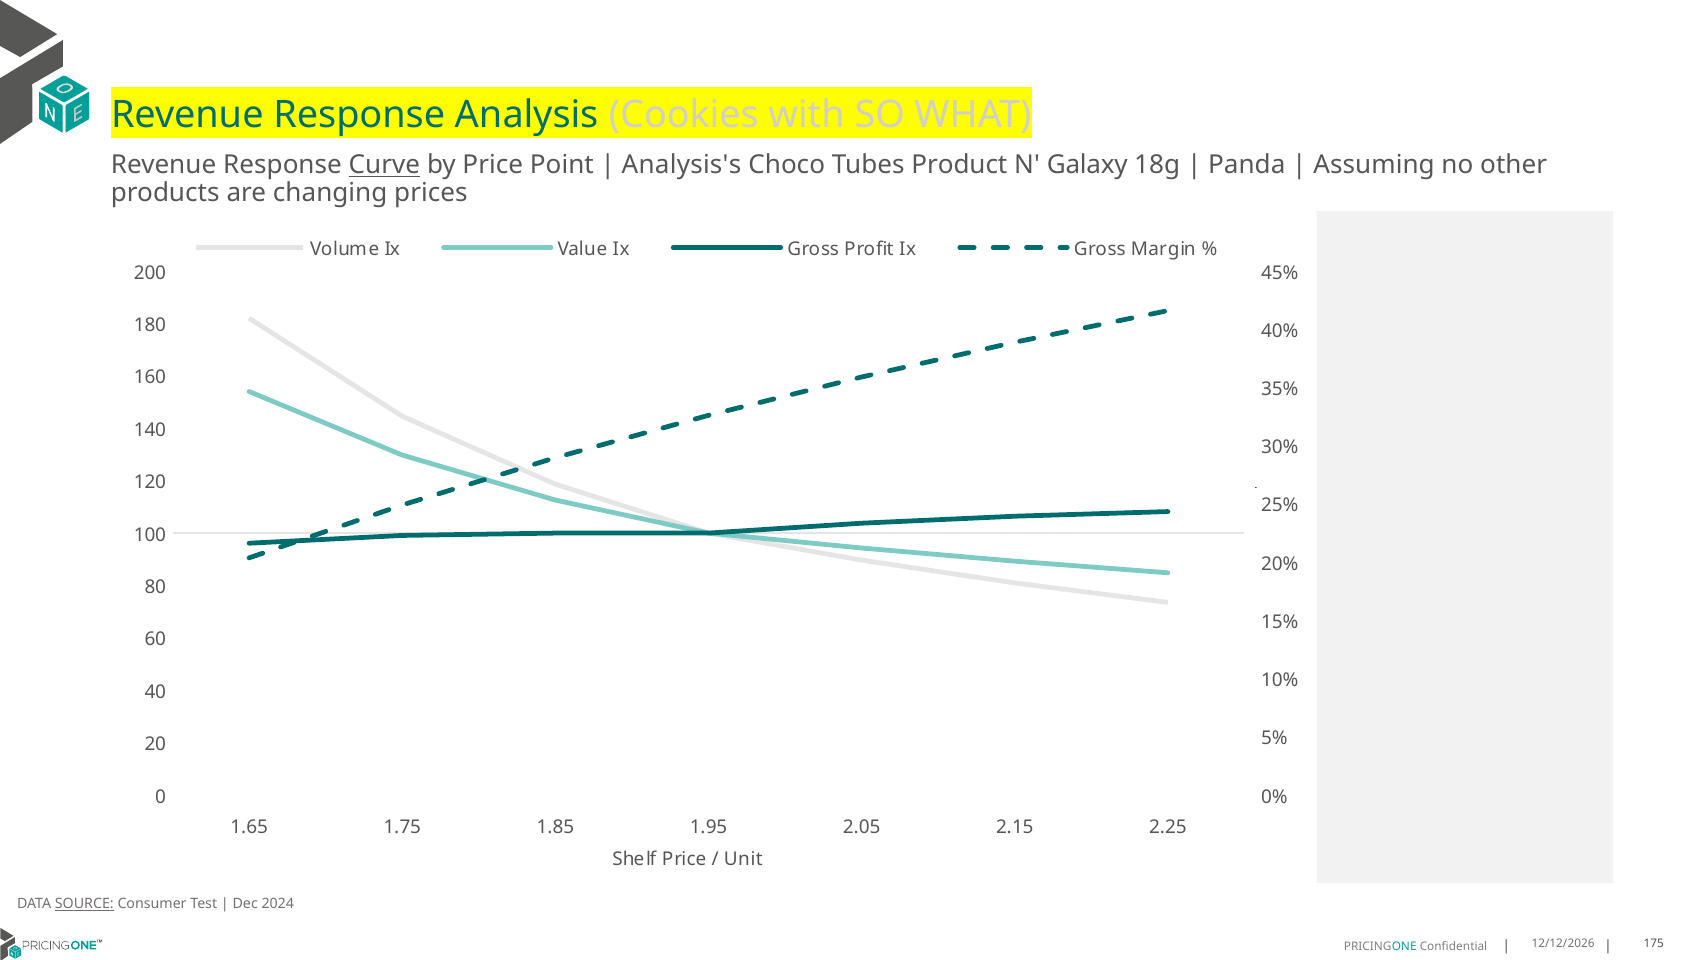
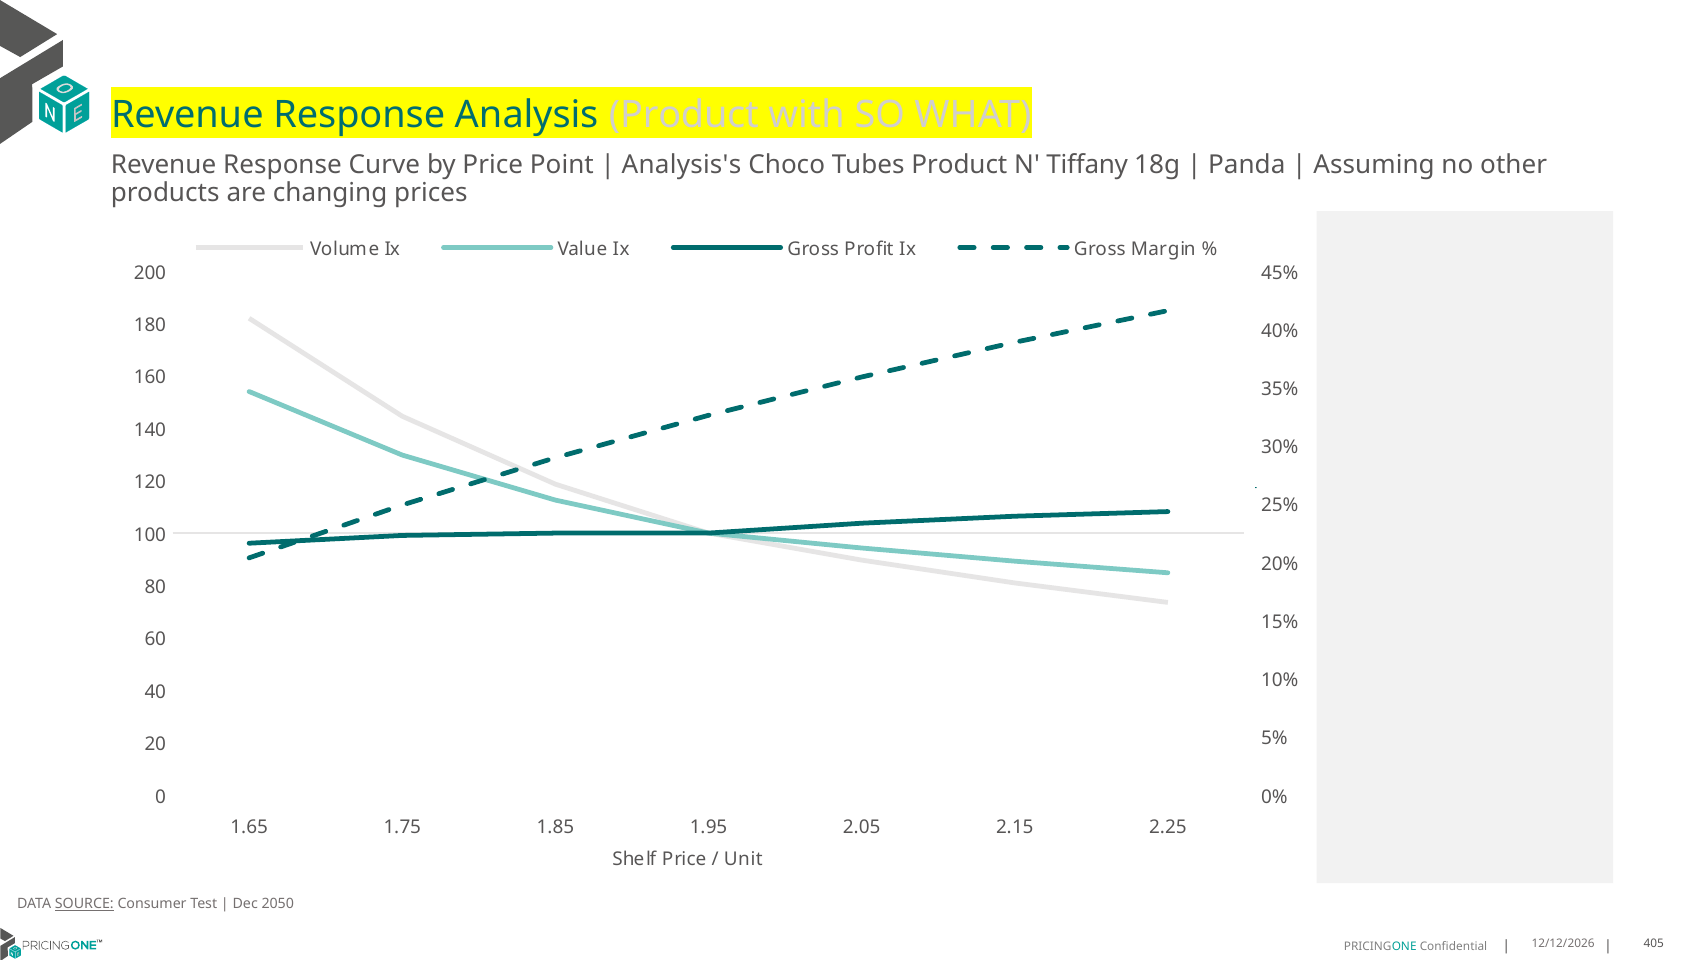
Analysis Cookies: Cookies -> Product
Curve underline: present -> none
Galaxy: Galaxy -> Tiffany
2024: 2024 -> 2050
175: 175 -> 405
